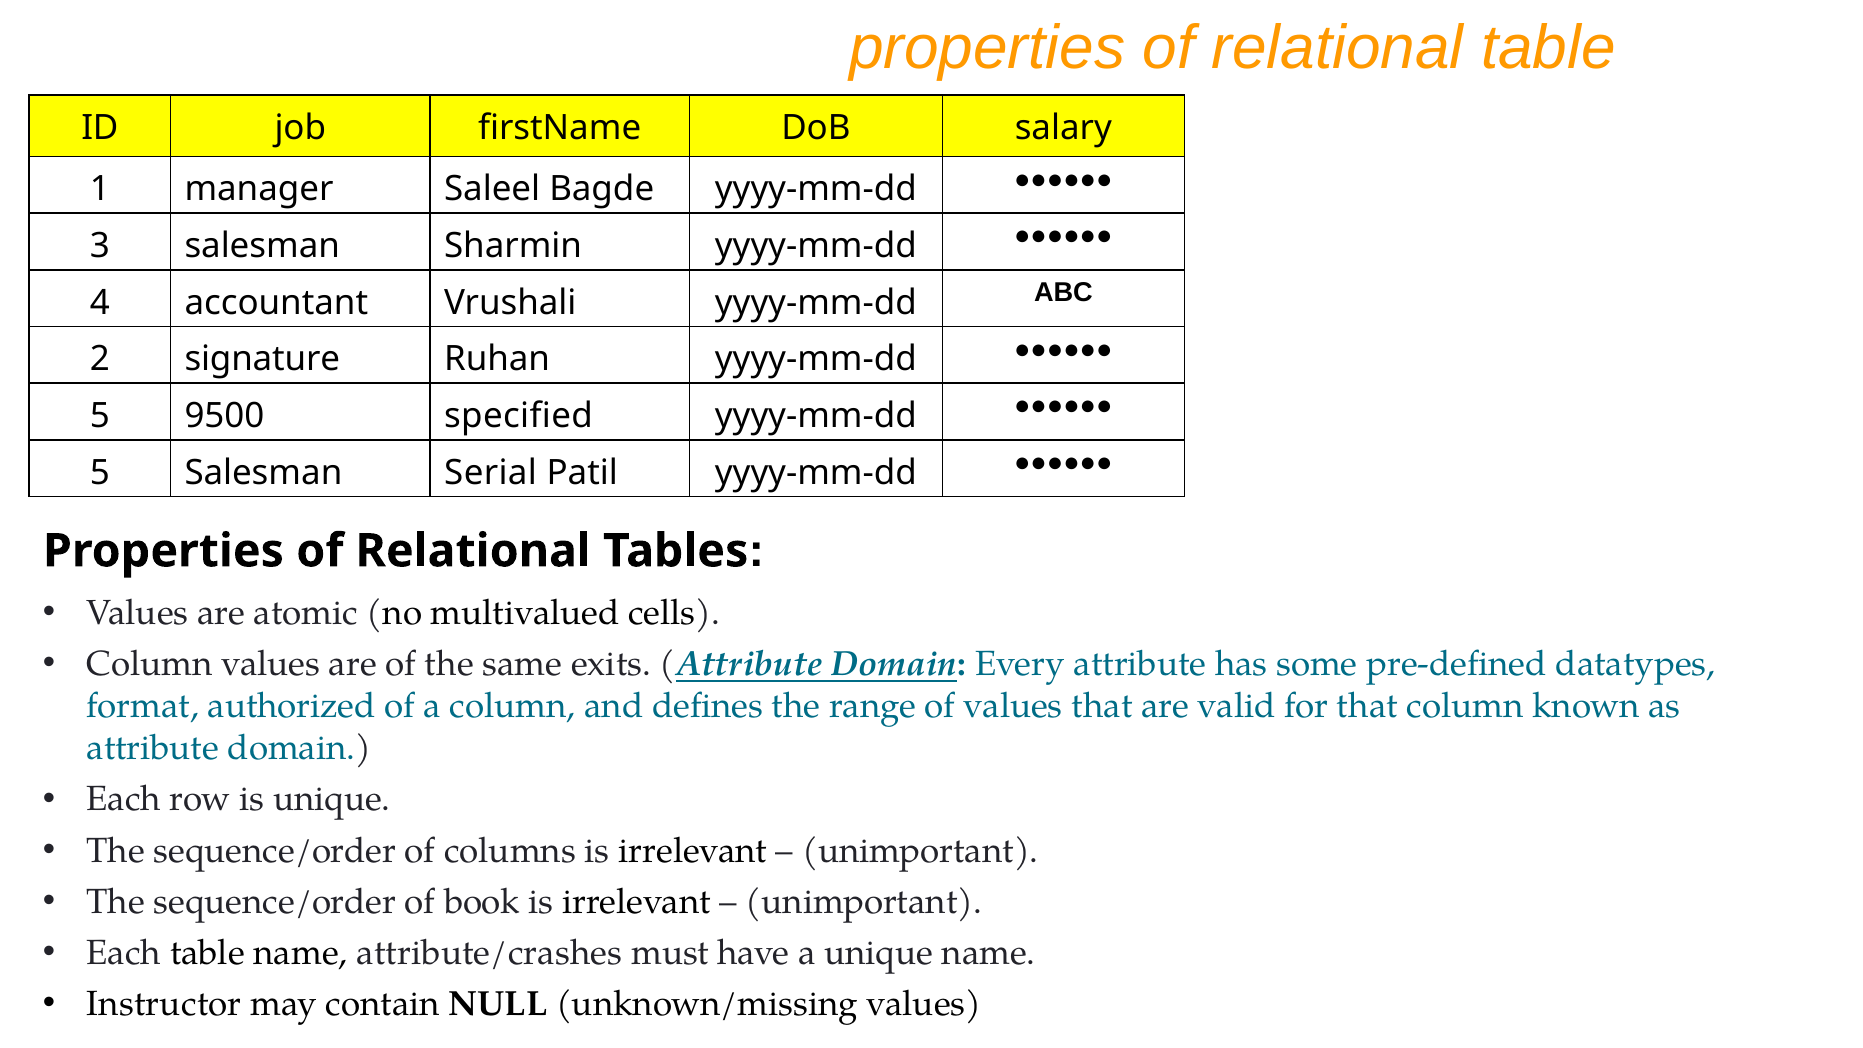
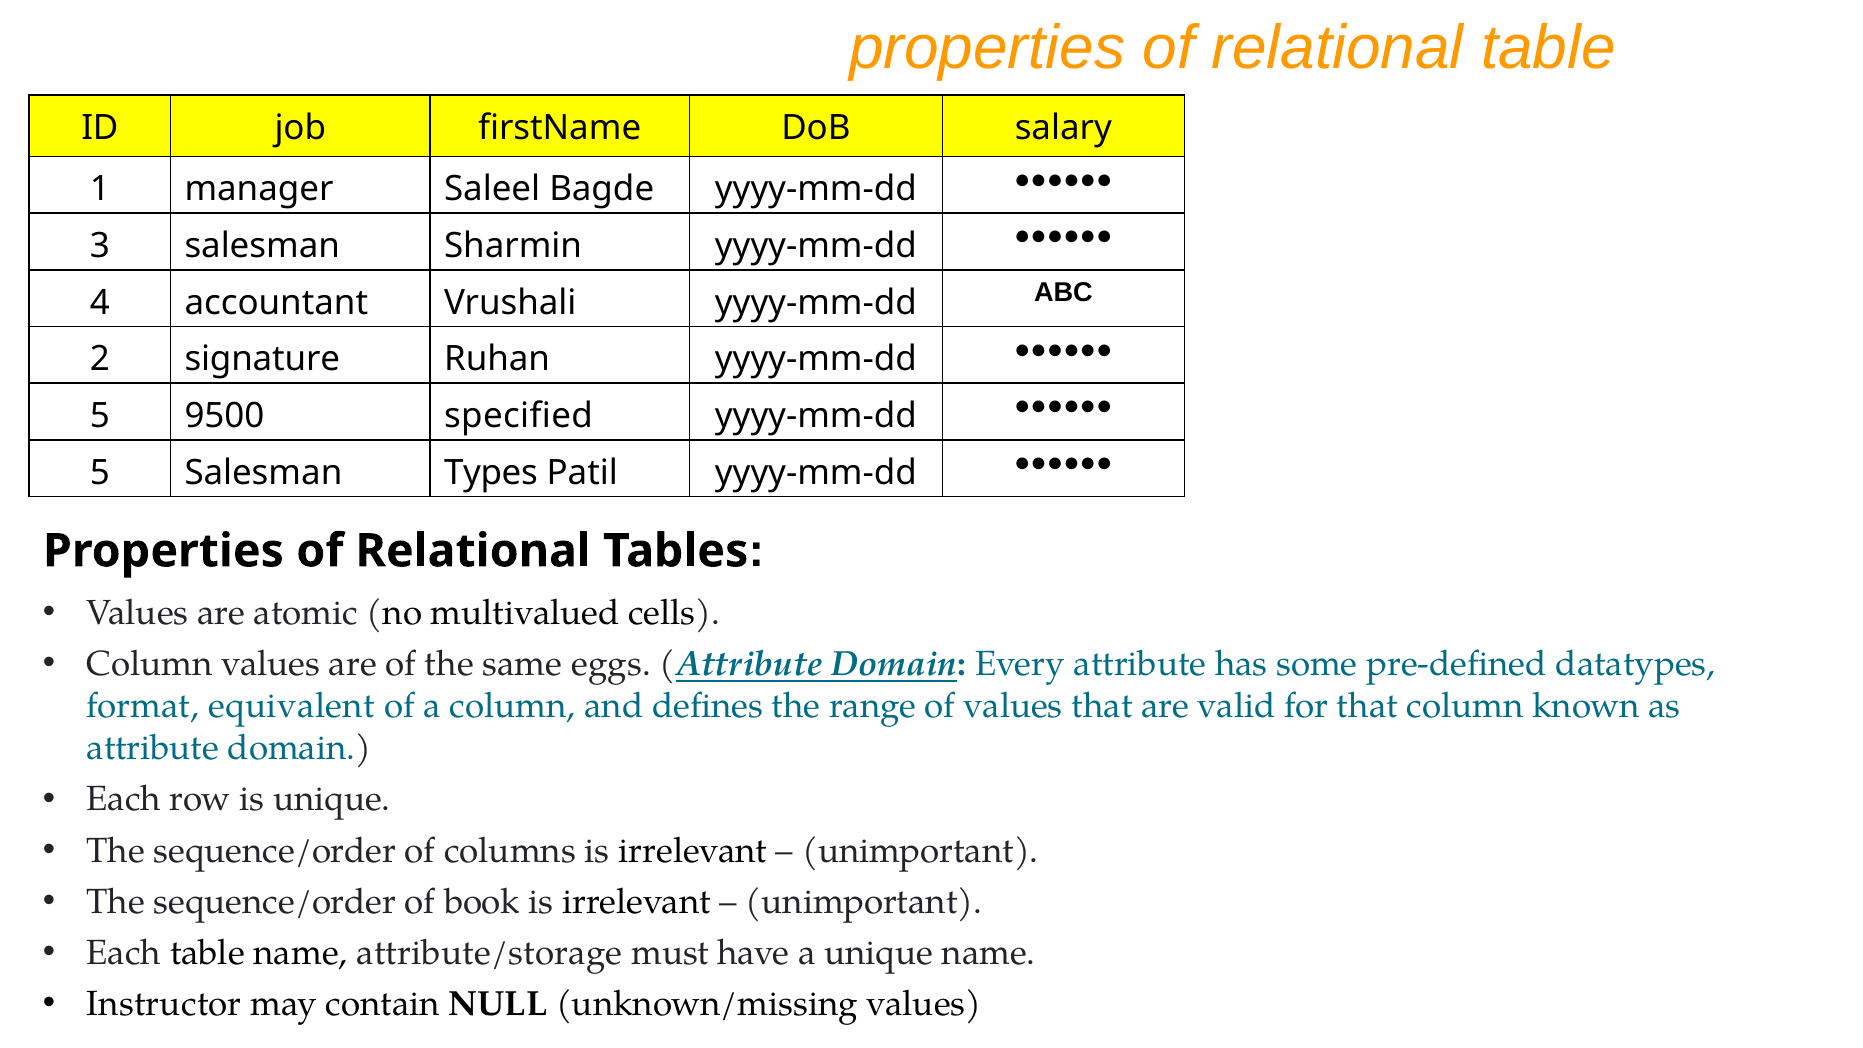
Serial: Serial -> Types
exits: exits -> eggs
authorized: authorized -> equivalent
attribute/crashes: attribute/crashes -> attribute/storage
